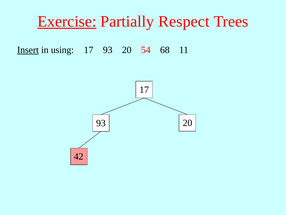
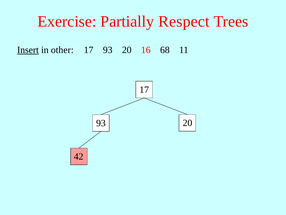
Exercise underline: present -> none
using: using -> other
54: 54 -> 16
